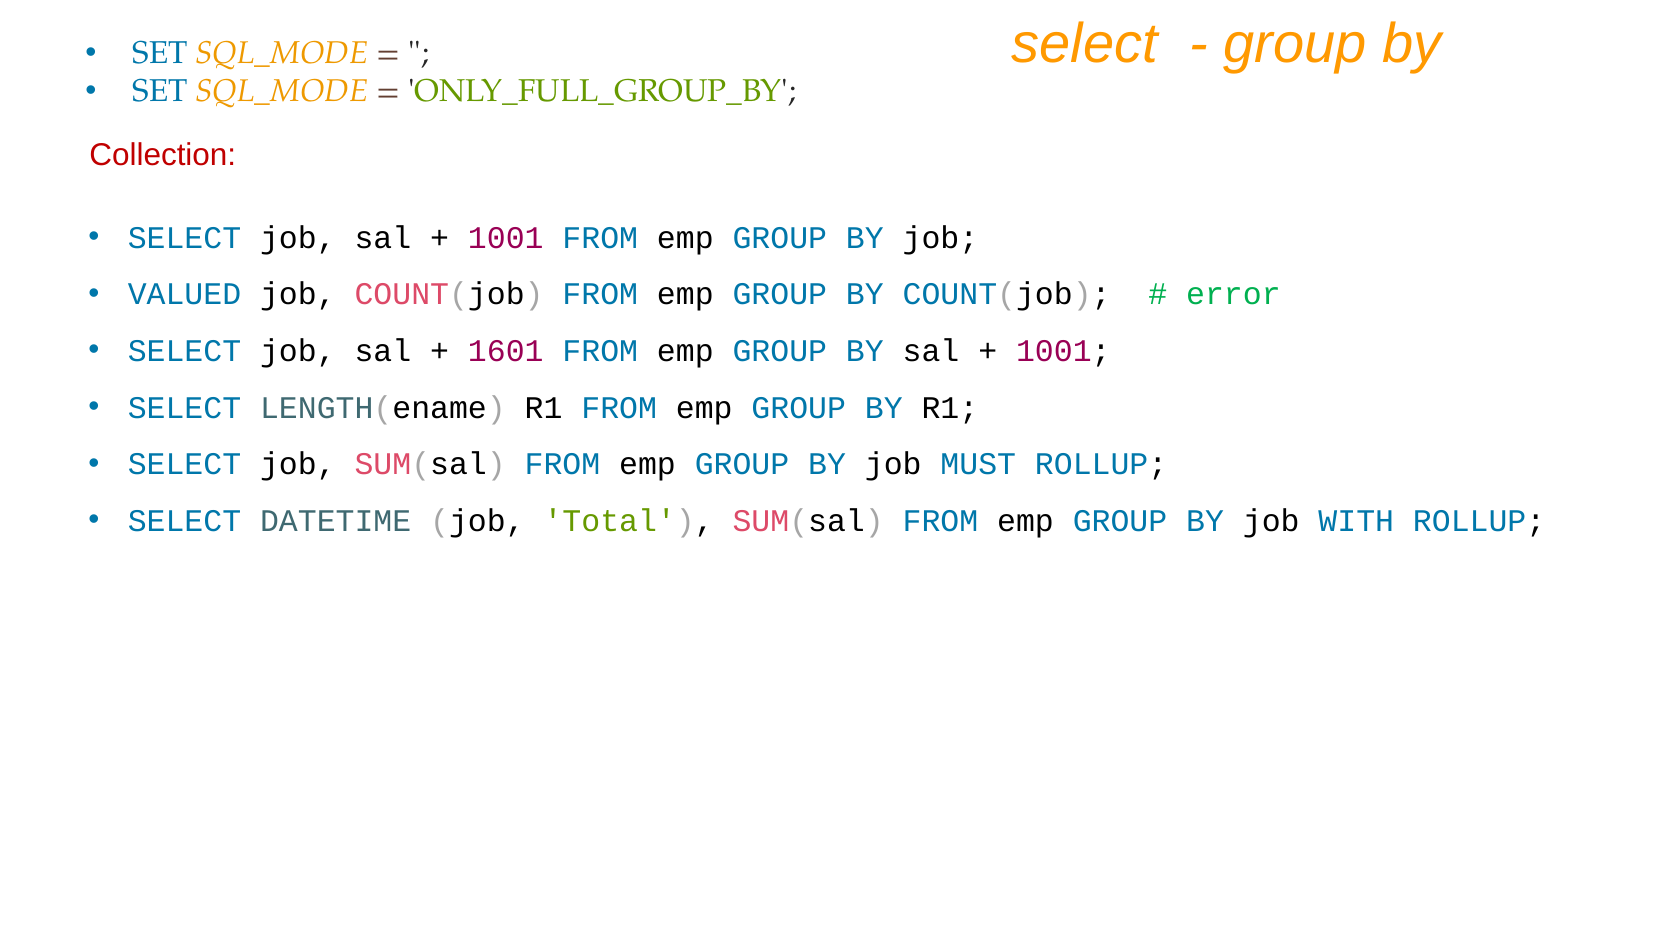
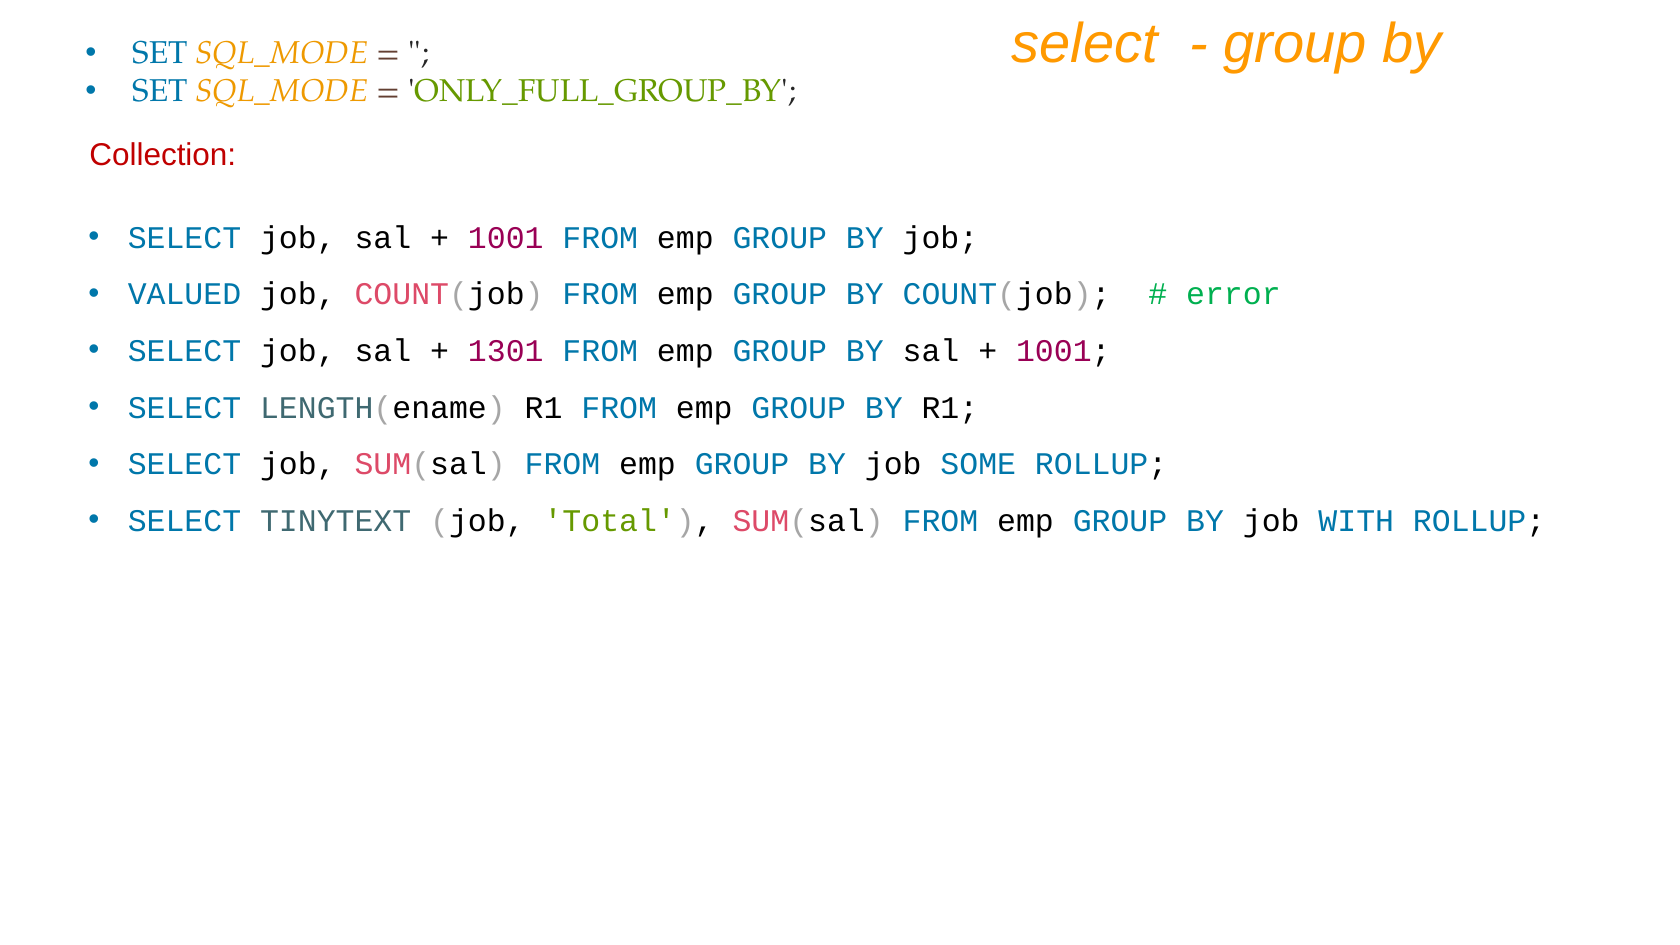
1601: 1601 -> 1301
MUST: MUST -> SOME
DATETIME: DATETIME -> TINYTEXT
